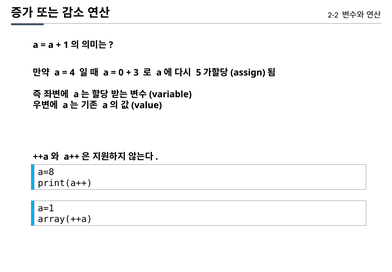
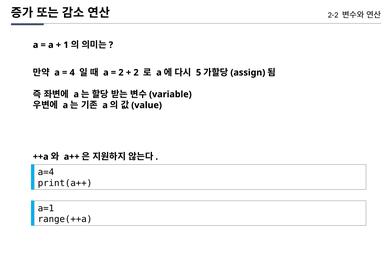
0 at (121, 72): 0 -> 2
3 at (136, 72): 3 -> 2
a=8: a=8 -> a=4
array(++a: array(++a -> range(++a
